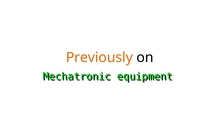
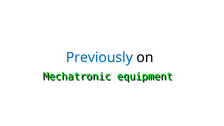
Previously colour: orange -> blue
